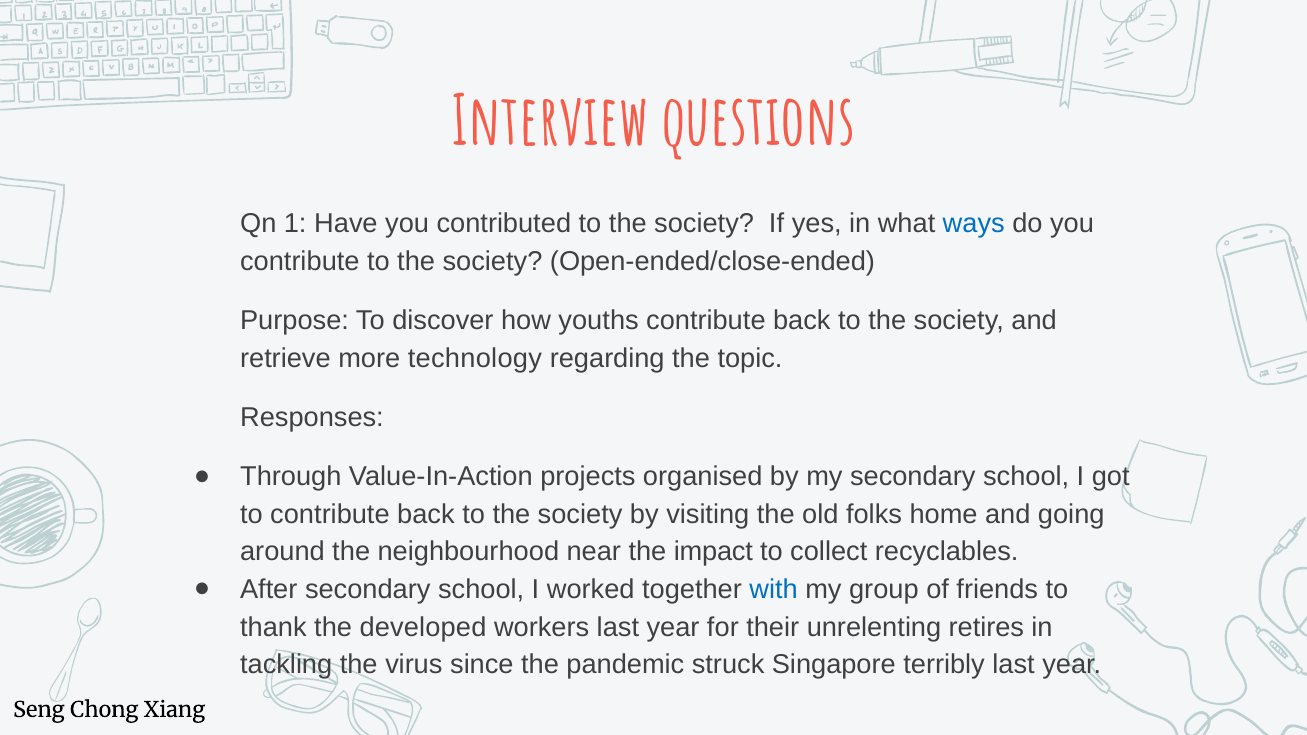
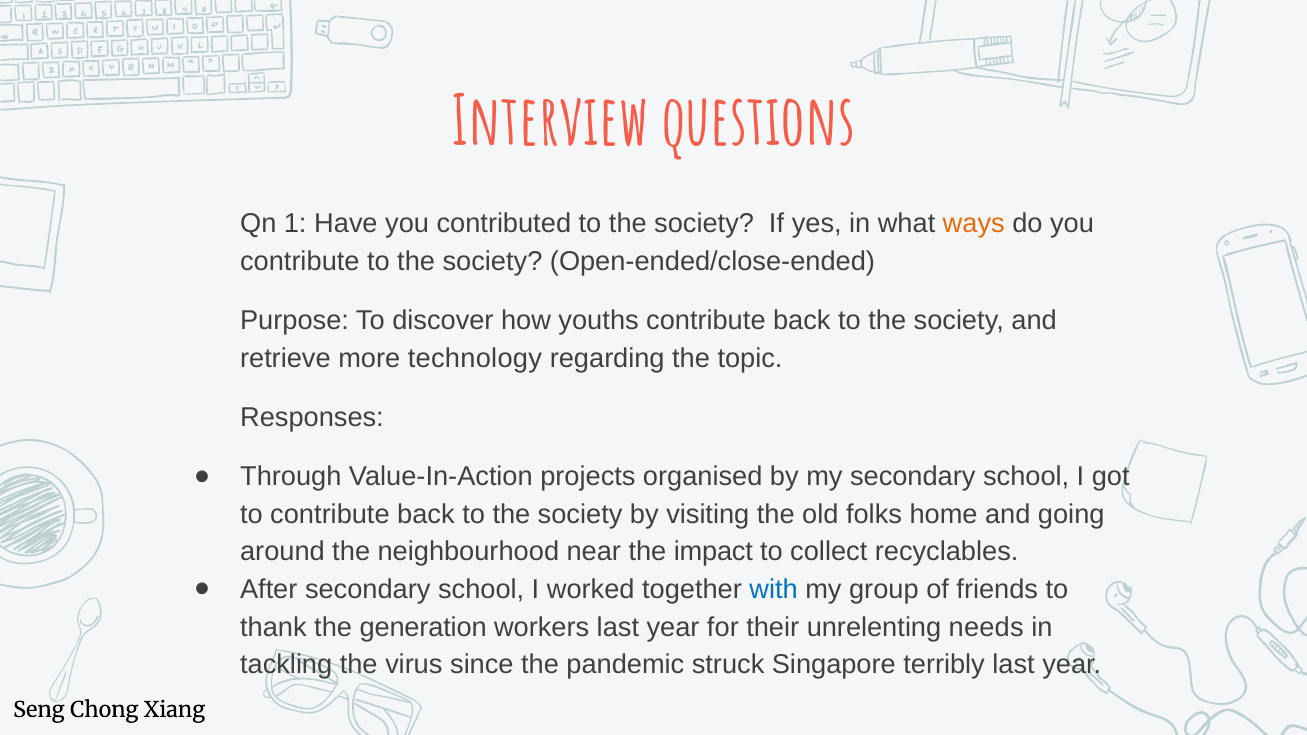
ways colour: blue -> orange
developed: developed -> generation
retires: retires -> needs
